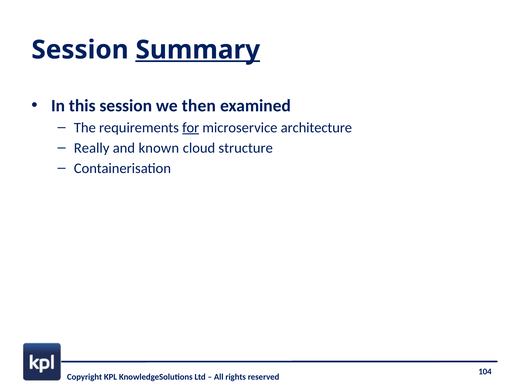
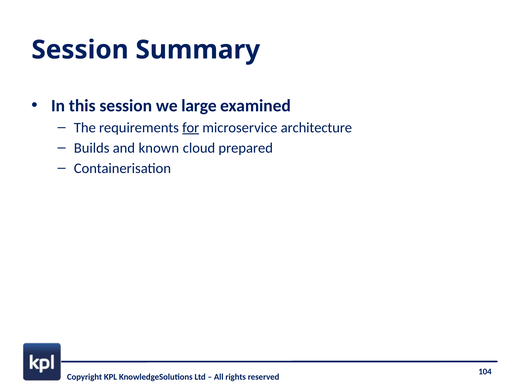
Summary underline: present -> none
then: then -> large
Really: Really -> Builds
structure: structure -> prepared
